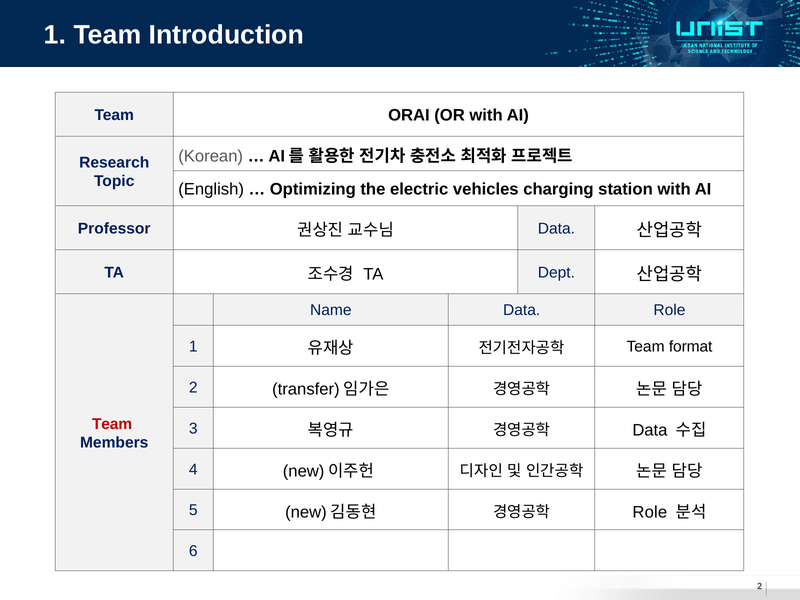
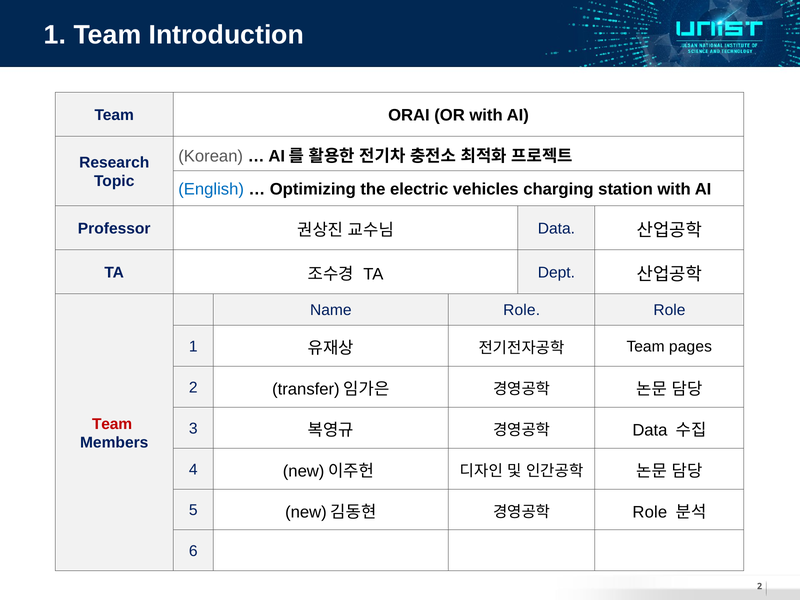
English colour: black -> blue
Name Data: Data -> Role
format: format -> pages
